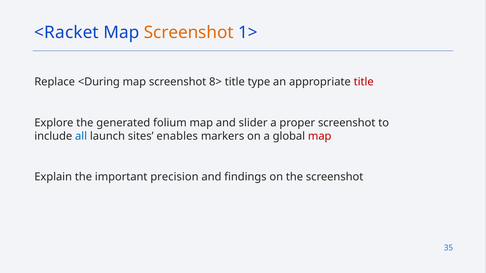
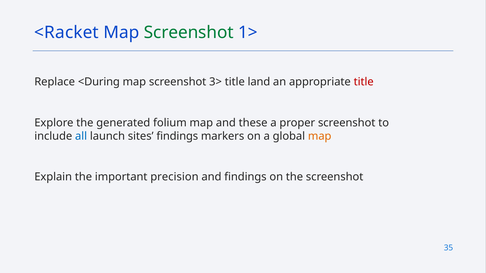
Screenshot at (189, 32) colour: orange -> green
8>: 8> -> 3>
type: type -> land
slider: slider -> these
sites enables: enables -> findings
map at (320, 136) colour: red -> orange
